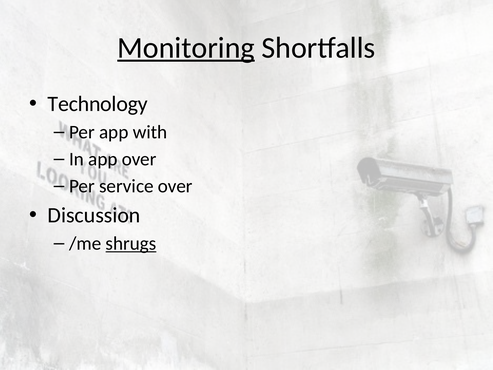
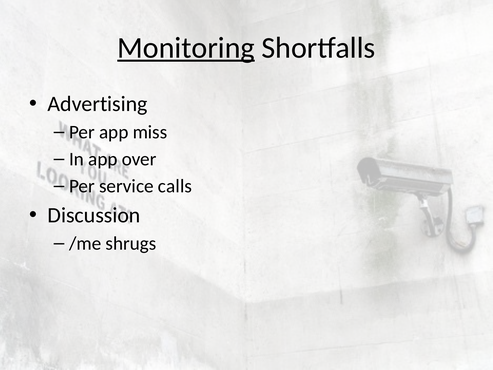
Technology: Technology -> Advertising
with: with -> miss
service over: over -> calls
shrugs underline: present -> none
